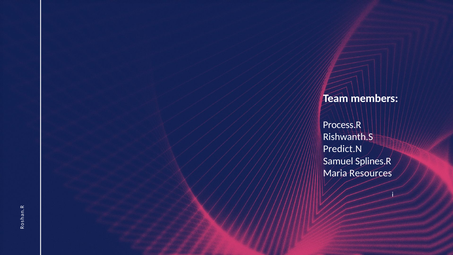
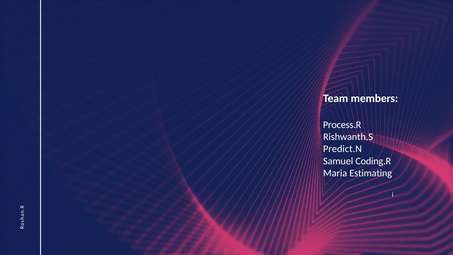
Splines.R: Splines.R -> Coding.R
Resources: Resources -> Estimating
